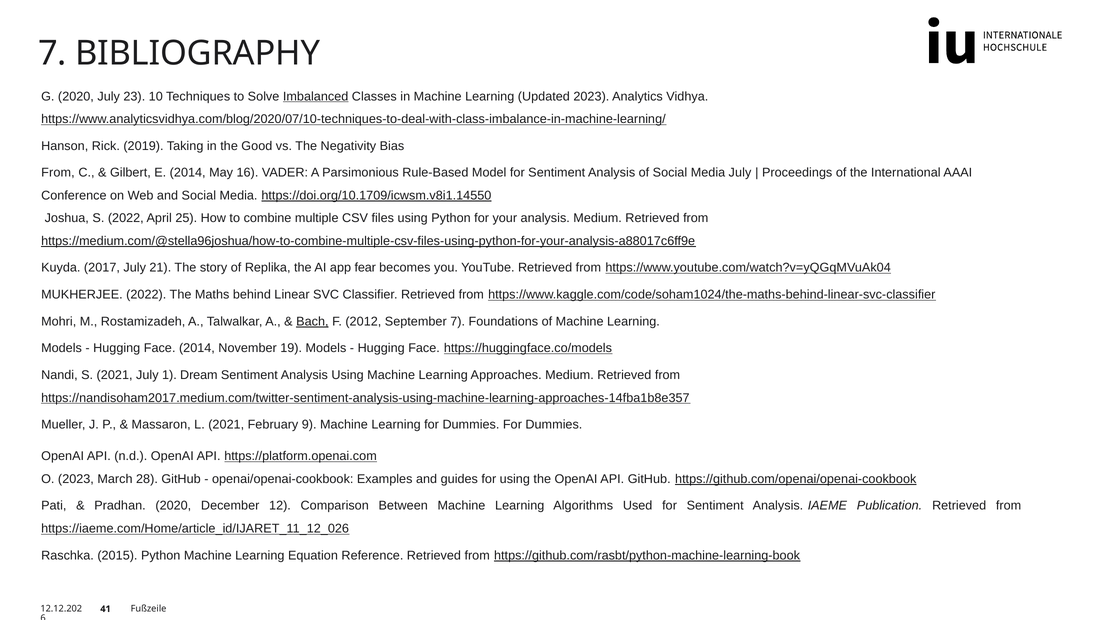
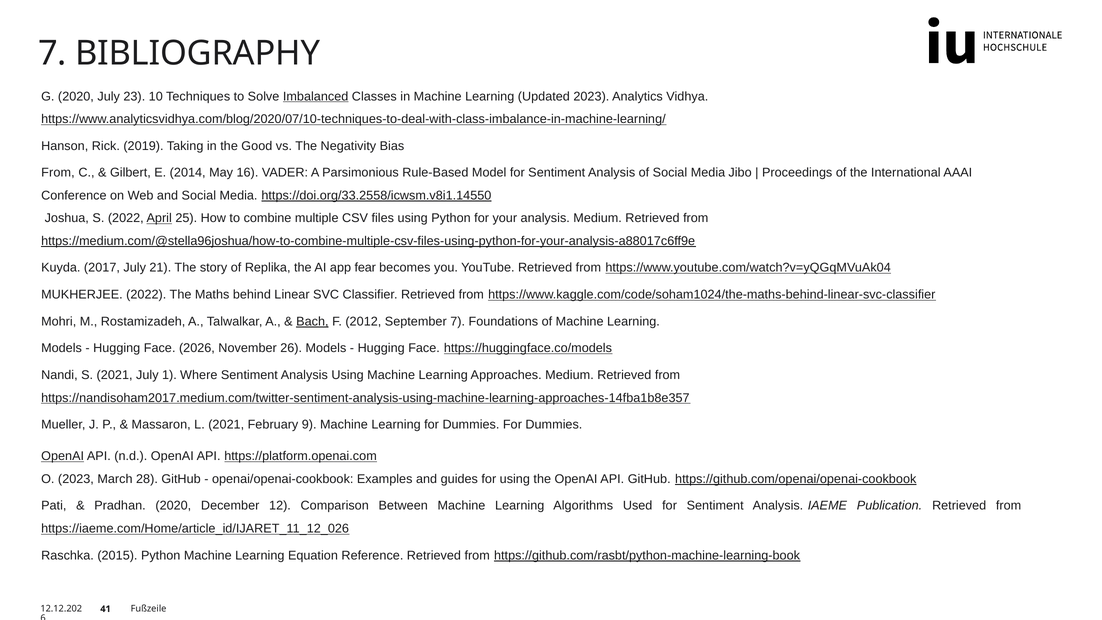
Media July: July -> Jibo
https://doi.org/10.1709/icwsm.v8i1.14550: https://doi.org/10.1709/icwsm.v8i1.14550 -> https://doi.org/33.2558/icwsm.v8i1.14550
April underline: none -> present
Face 2014: 2014 -> 2026
19: 19 -> 26
Dream: Dream -> Where
OpenAI at (63, 456) underline: none -> present
